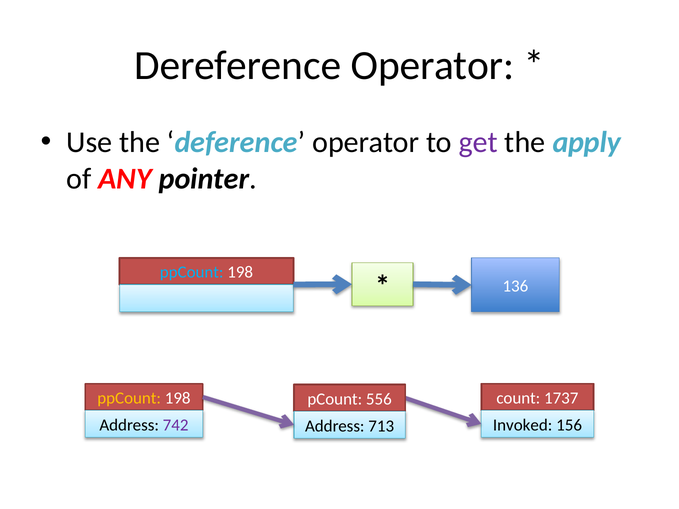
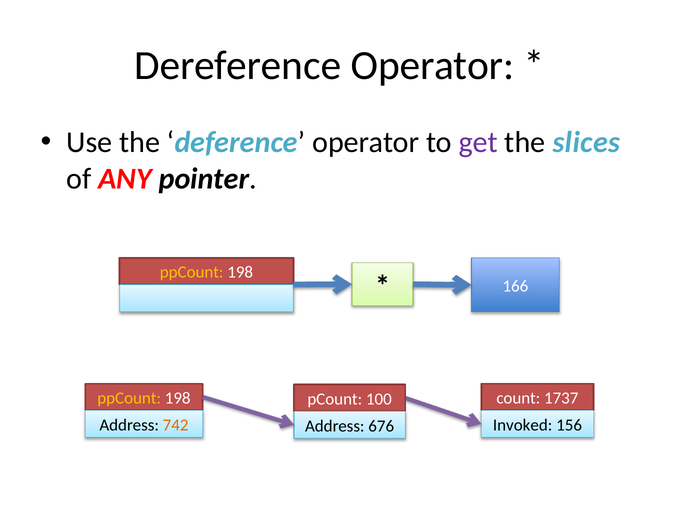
apply: apply -> slices
ppCount at (192, 273) colour: light blue -> yellow
136: 136 -> 166
556: 556 -> 100
742 colour: purple -> orange
713: 713 -> 676
